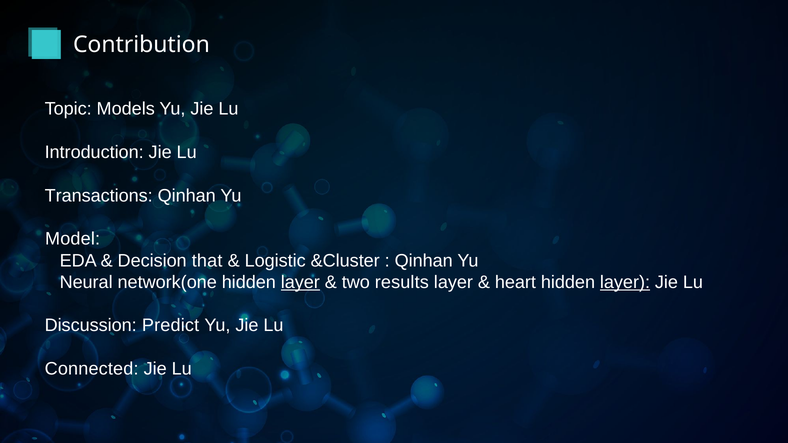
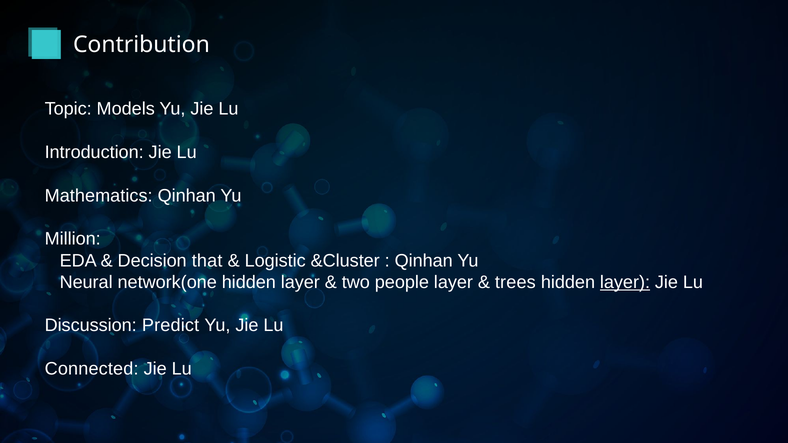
Transactions: Transactions -> Mathematics
Model: Model -> Million
layer at (300, 282) underline: present -> none
results: results -> people
heart: heart -> trees
